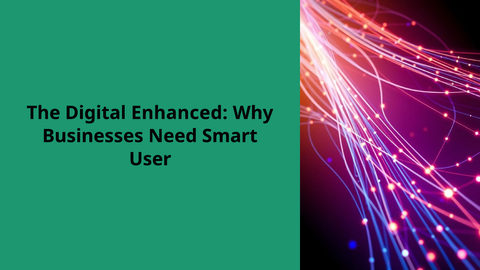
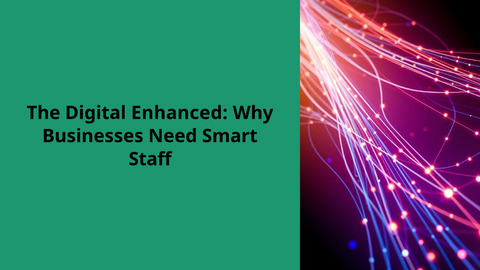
User: User -> Staff
